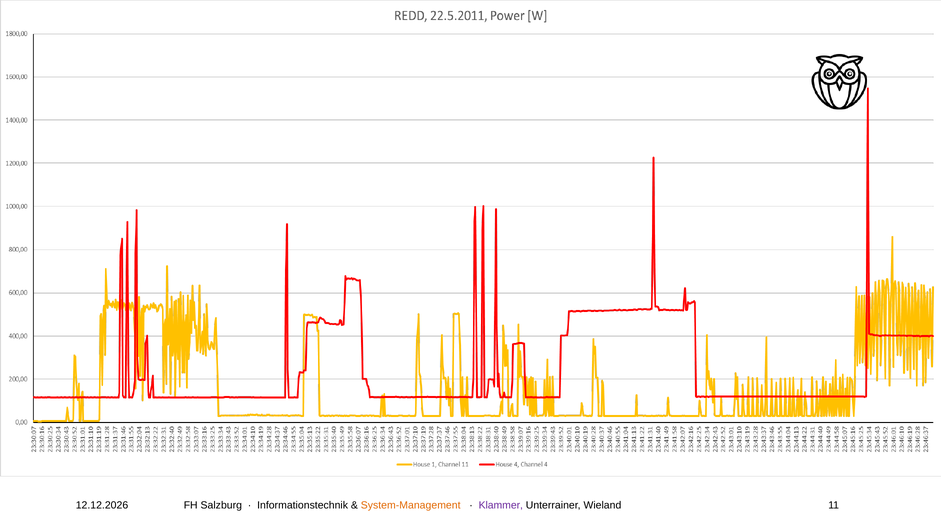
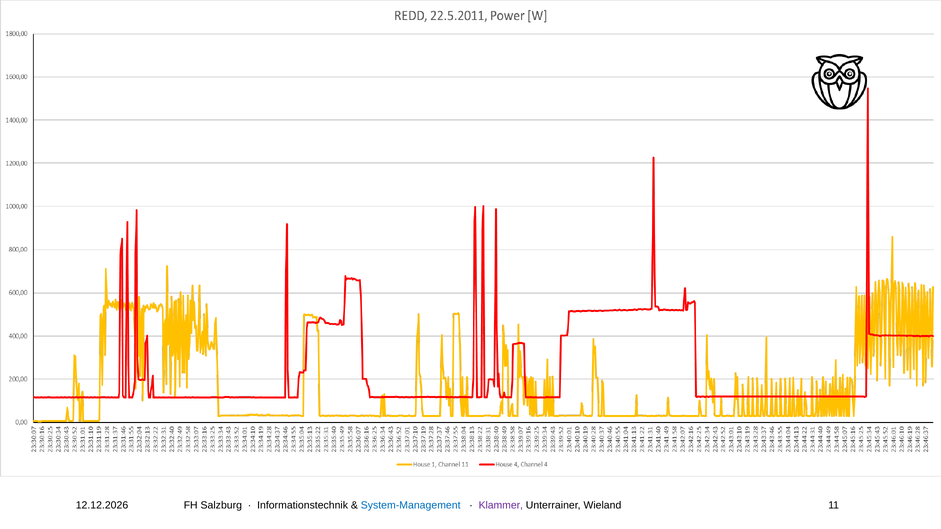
System-Management colour: orange -> blue
